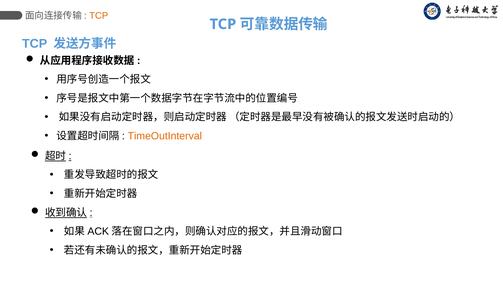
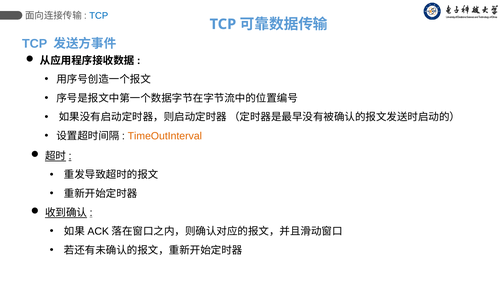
TCP at (99, 16) colour: orange -> blue
